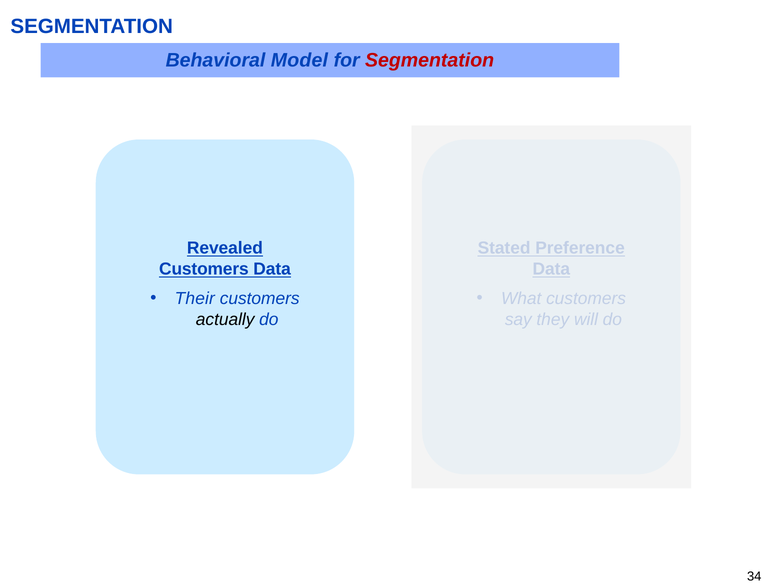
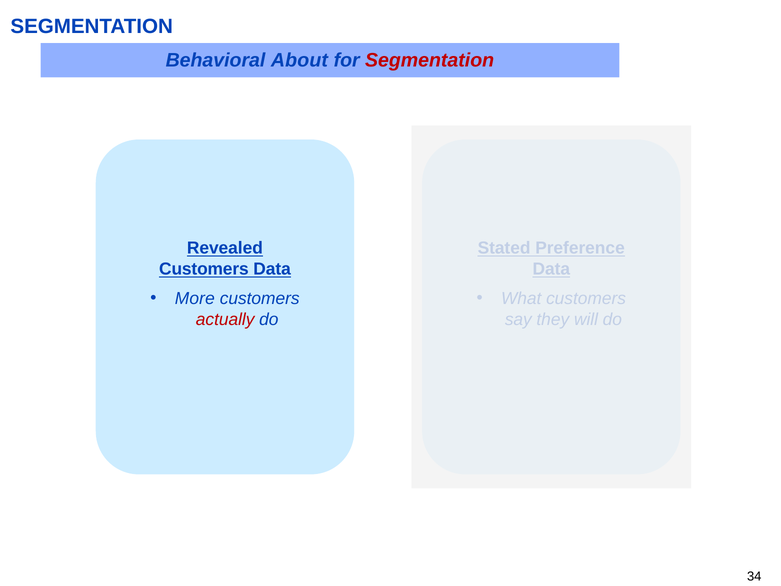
Model: Model -> About
Their: Their -> More
actually colour: black -> red
